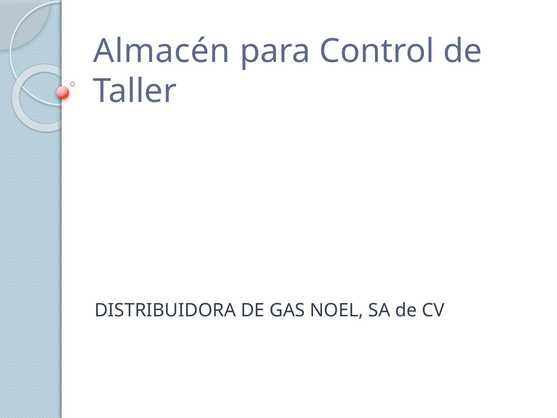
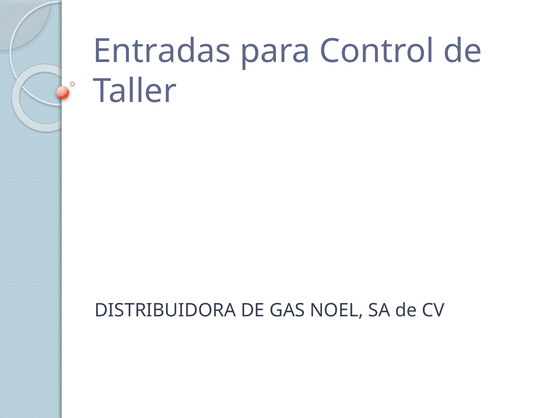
Almacén: Almacén -> Entradas
